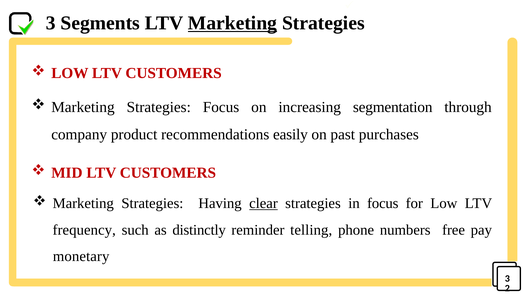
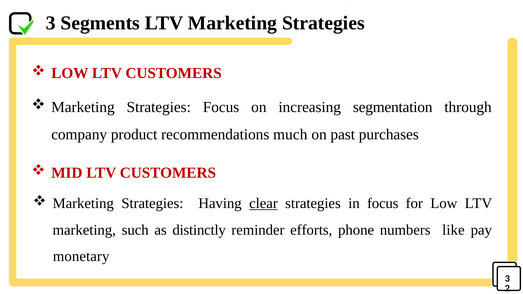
Marketing at (232, 23) underline: present -> none
easily: easily -> much
frequency at (84, 230): frequency -> marketing
telling: telling -> efforts
free: free -> like
